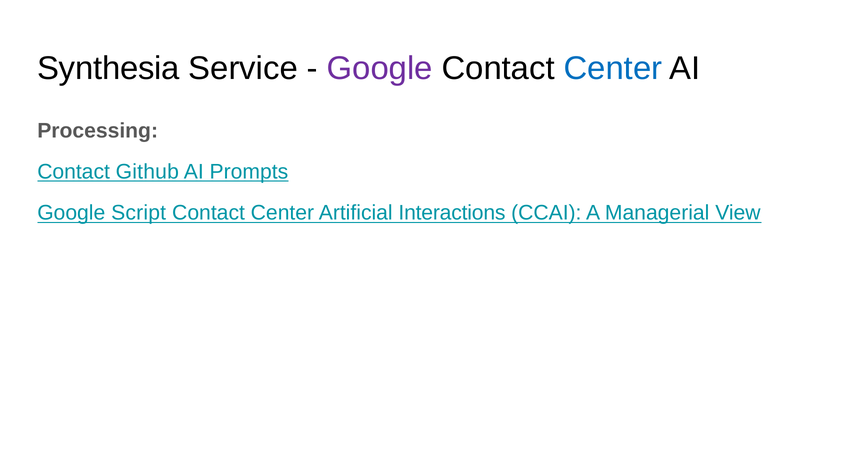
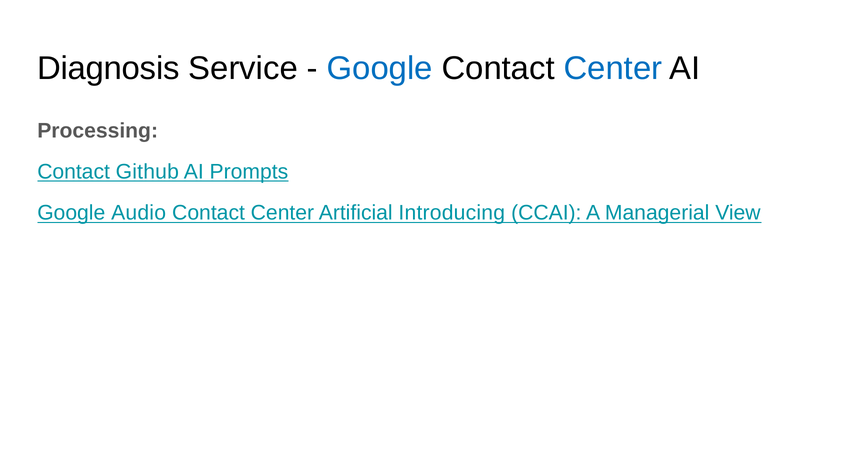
Synthesia: Synthesia -> Diagnosis
Google at (380, 68) colour: purple -> blue
Script: Script -> Audio
Interactions: Interactions -> Introducing
